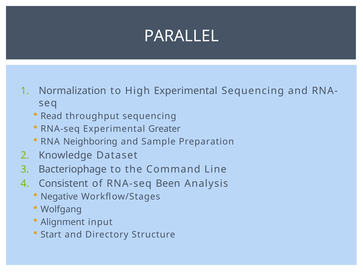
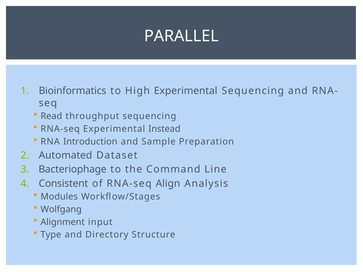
Normalization: Normalization -> Bioinformatics
Greater: Greater -> Instead
Neighboring: Neighboring -> Introduction
Knowledge: Knowledge -> Automated
Been: Been -> Align
Negative: Negative -> Modules
Start: Start -> Type
